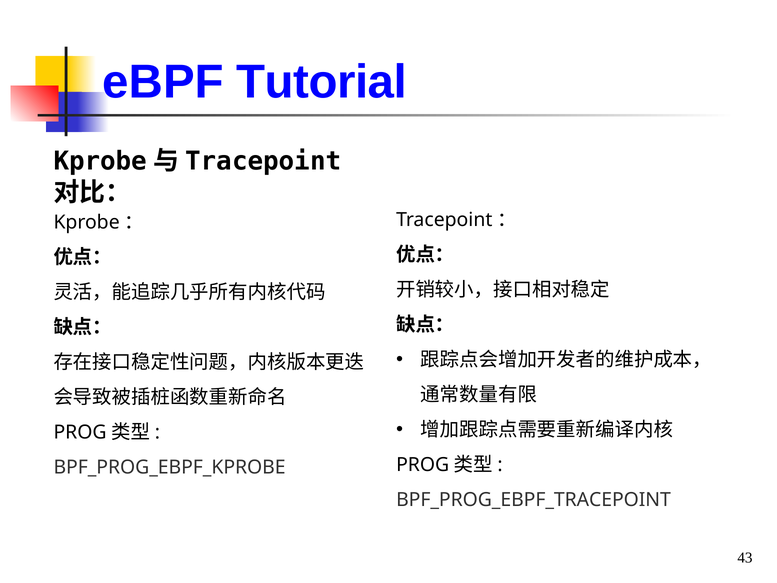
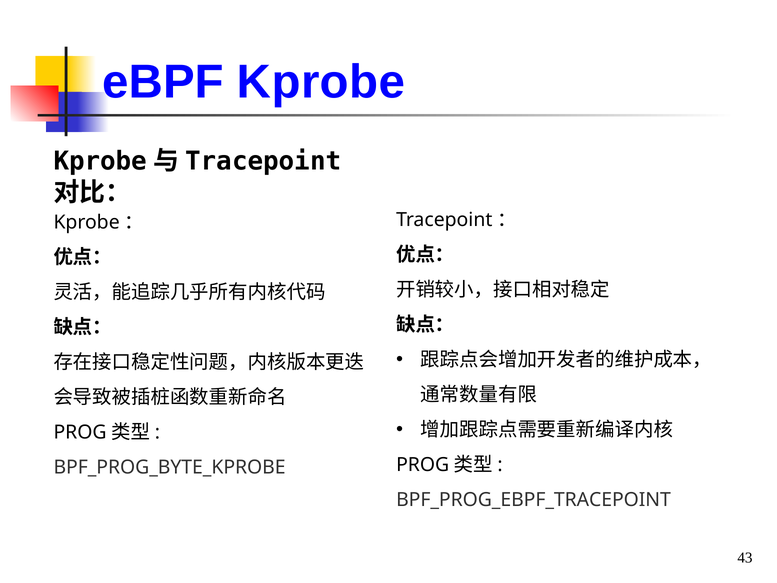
Tutorial: Tutorial -> Kprobe
BPF_PROG_EBPF_KPROBE: BPF_PROG_EBPF_KPROBE -> BPF_PROG_BYTE_KPROBE
